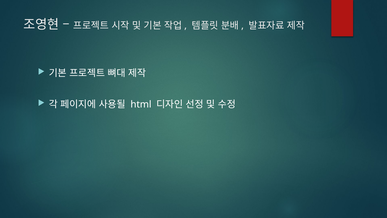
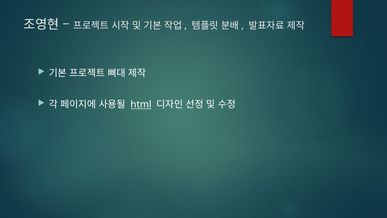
html underline: none -> present
